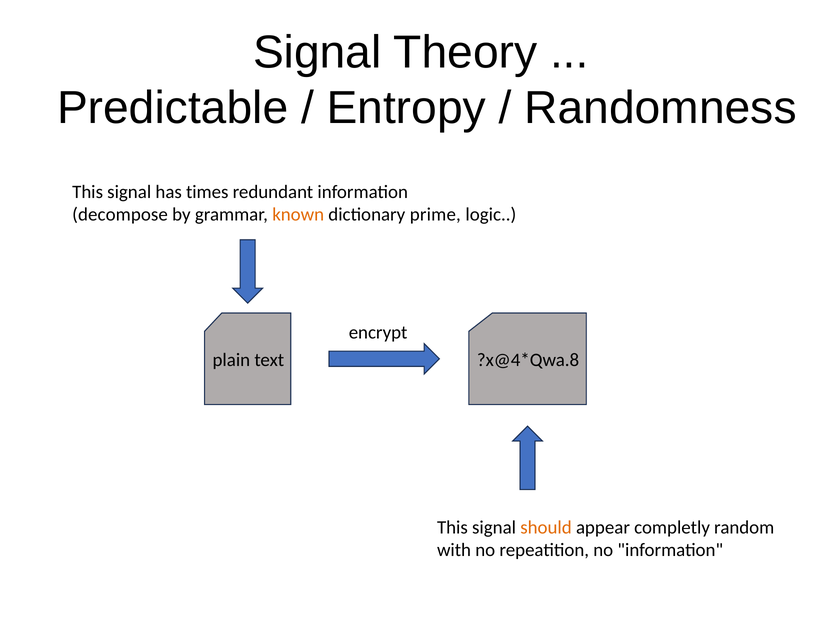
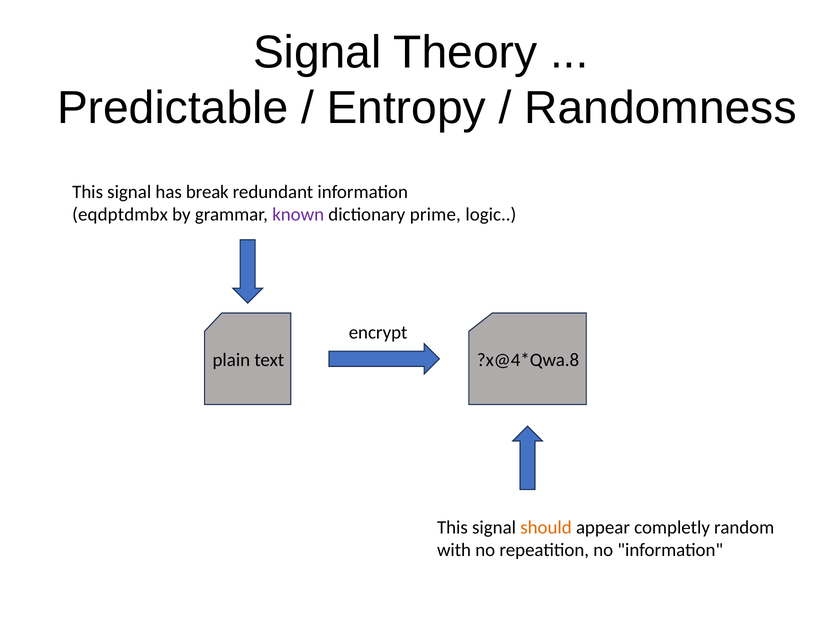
times: times -> break
decompose: decompose -> eqdptdmbx
known colour: orange -> purple
